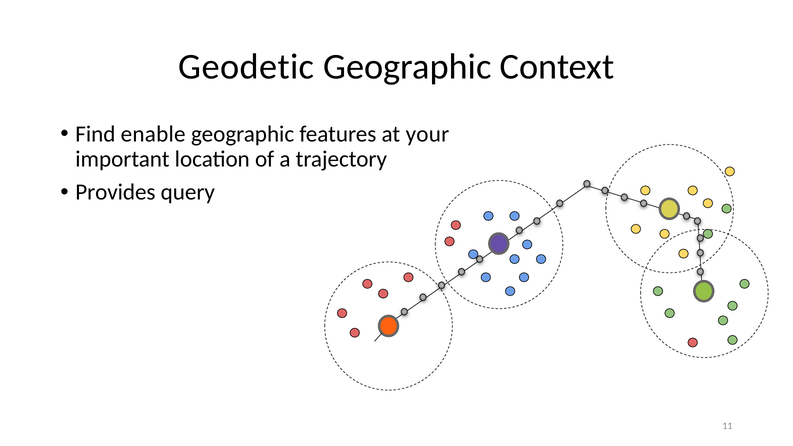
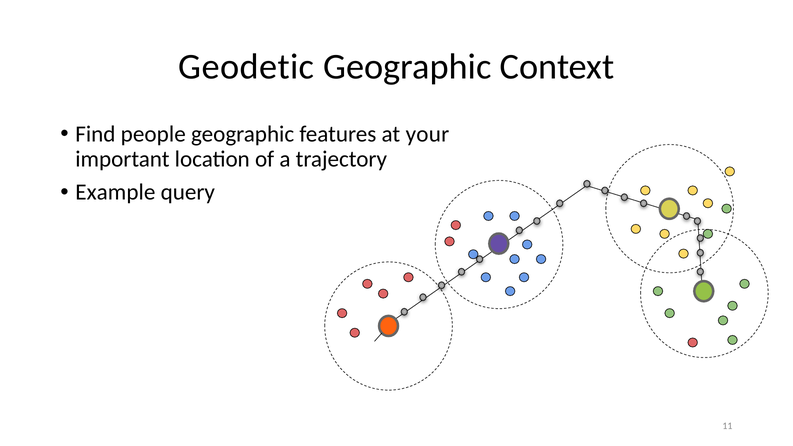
enable: enable -> people
Provides: Provides -> Example
